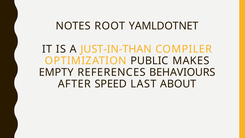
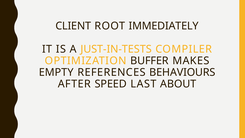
NOTES: NOTES -> CLIENT
YAMLDOTNET: YAMLDOTNET -> IMMEDIATELY
JUST-IN-THAN: JUST-IN-THAN -> JUST-IN-TESTS
PUBLIC: PUBLIC -> BUFFER
